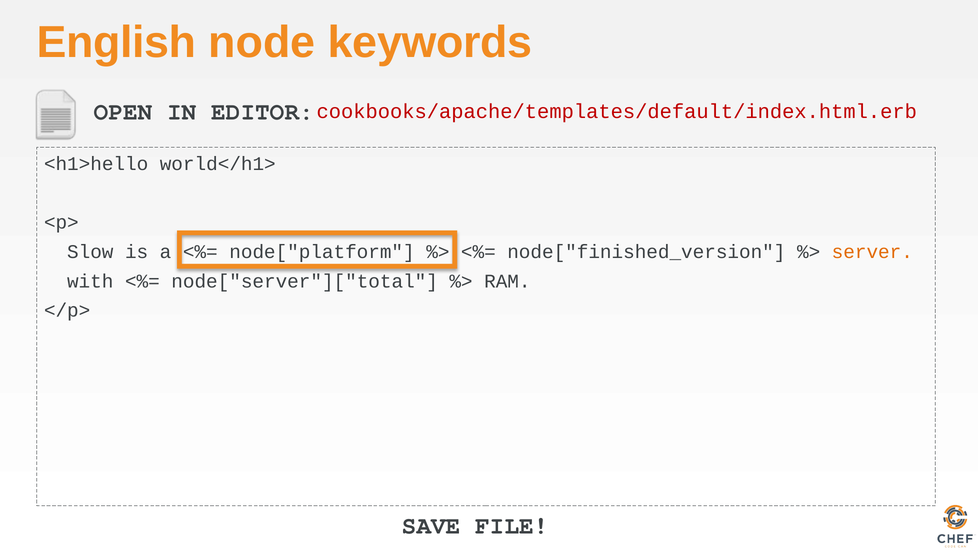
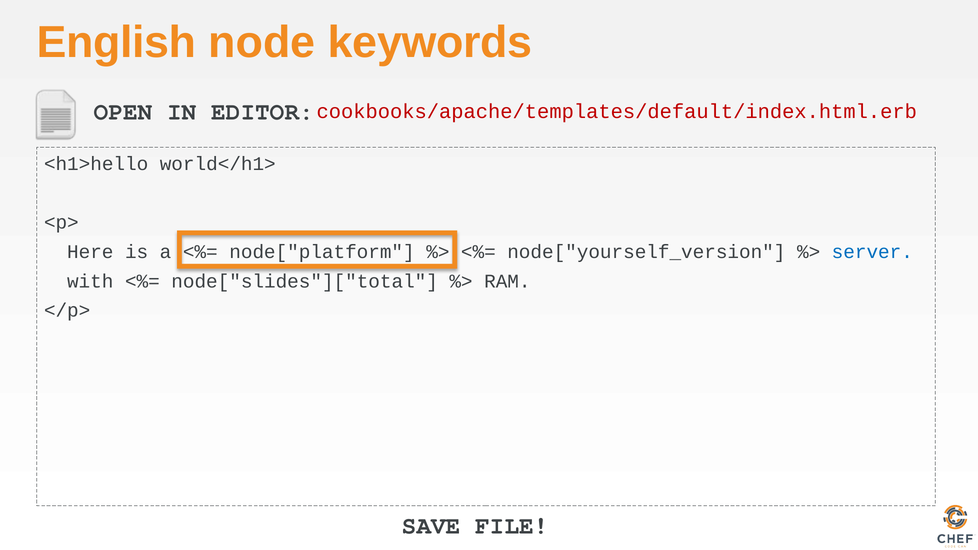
Slow: Slow -> Here
node["finished_version: node["finished_version -> node["yourself_version
server colour: orange -> blue
node["server"]["total: node["server"]["total -> node["slides"]["total
